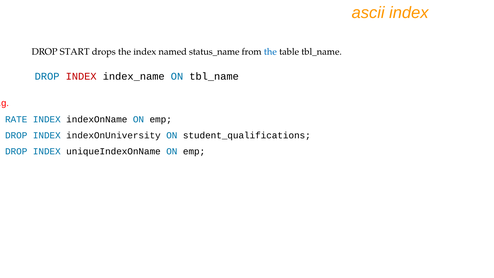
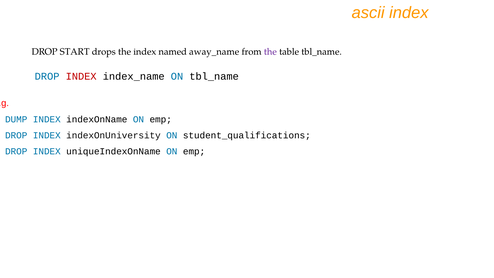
status_name: status_name -> away_name
the at (270, 52) colour: blue -> purple
RATE: RATE -> DUMP
